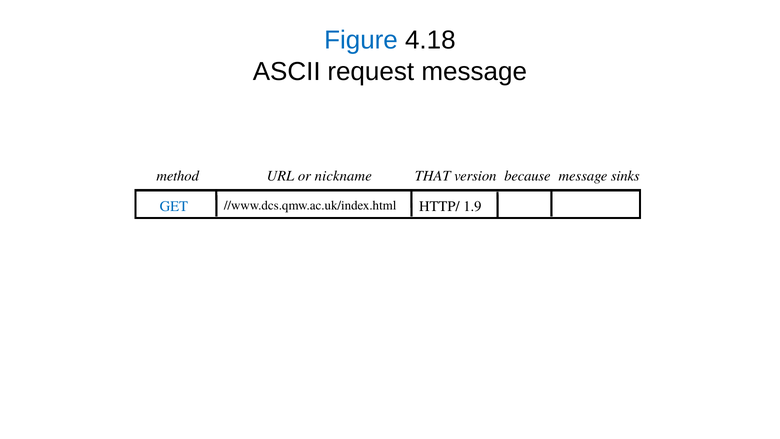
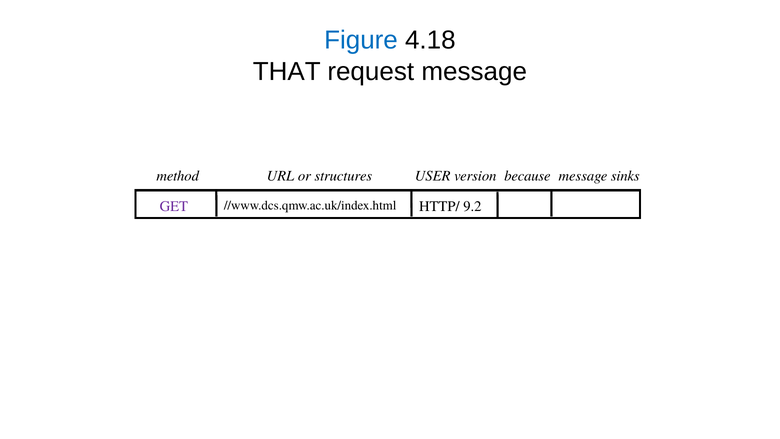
ASCII: ASCII -> THAT
nickname: nickname -> structures
THAT: THAT -> USER
GET colour: blue -> purple
1.9: 1.9 -> 9.2
